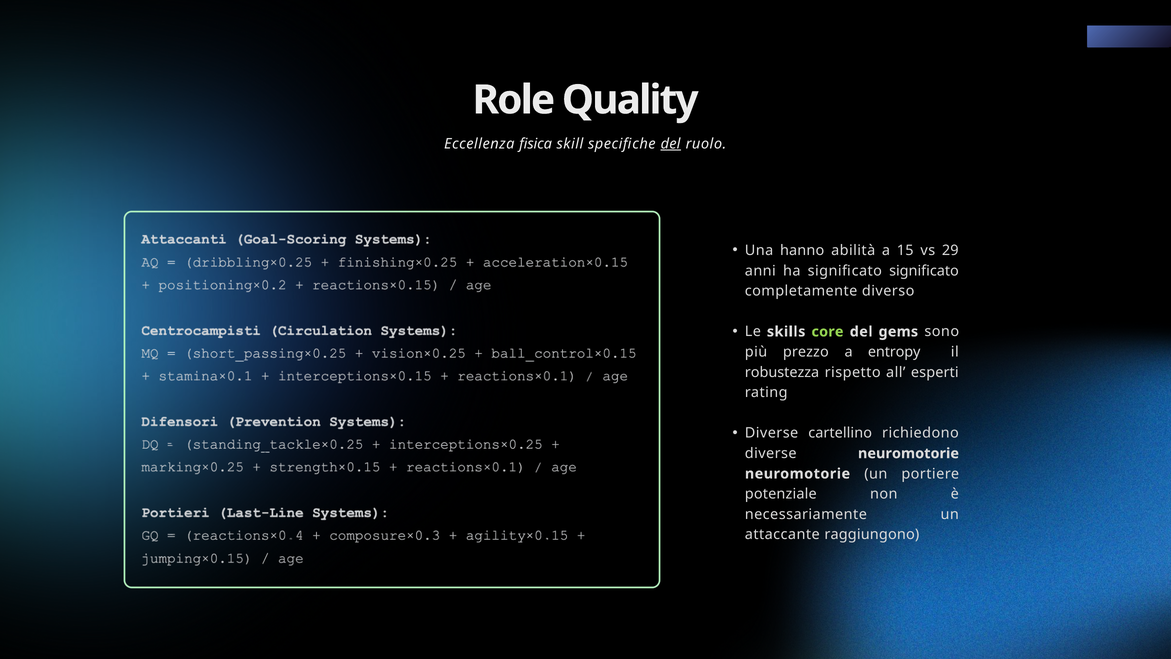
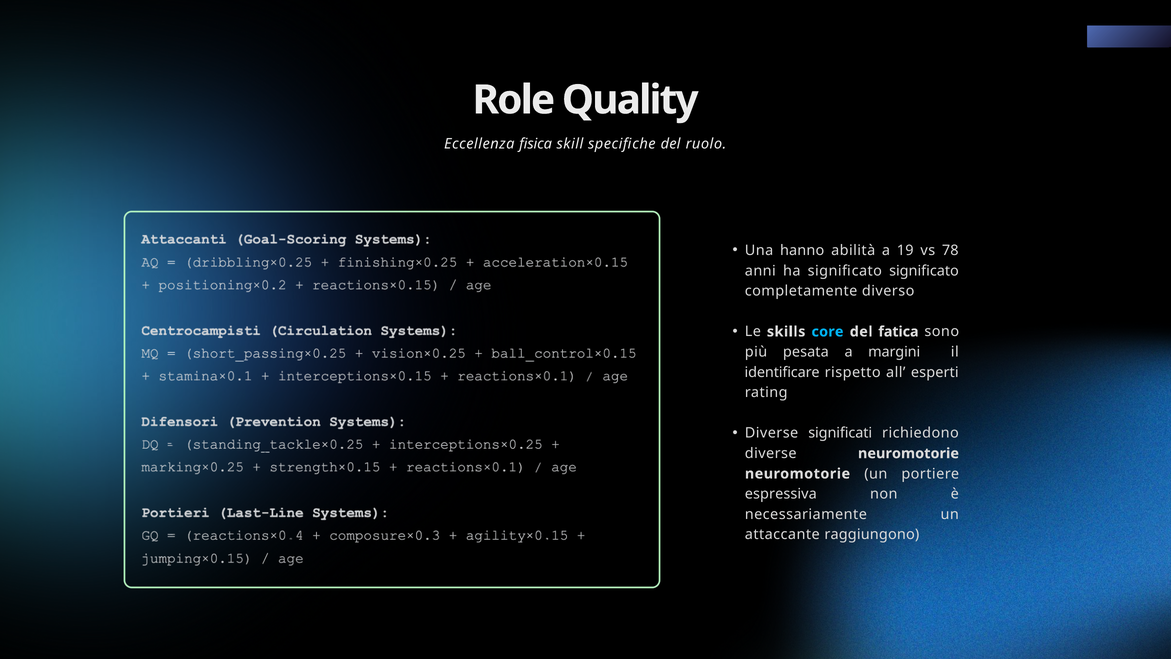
del at (671, 144) underline: present -> none
15: 15 -> 19
29: 29 -> 78
core colour: light green -> light blue
gems: gems -> fatica
prezzo: prezzo -> pesata
entropy: entropy -> margini
robustezza: robustezza -> identificare
cartellino: cartellino -> significati
potenziale: potenziale -> espressiva
